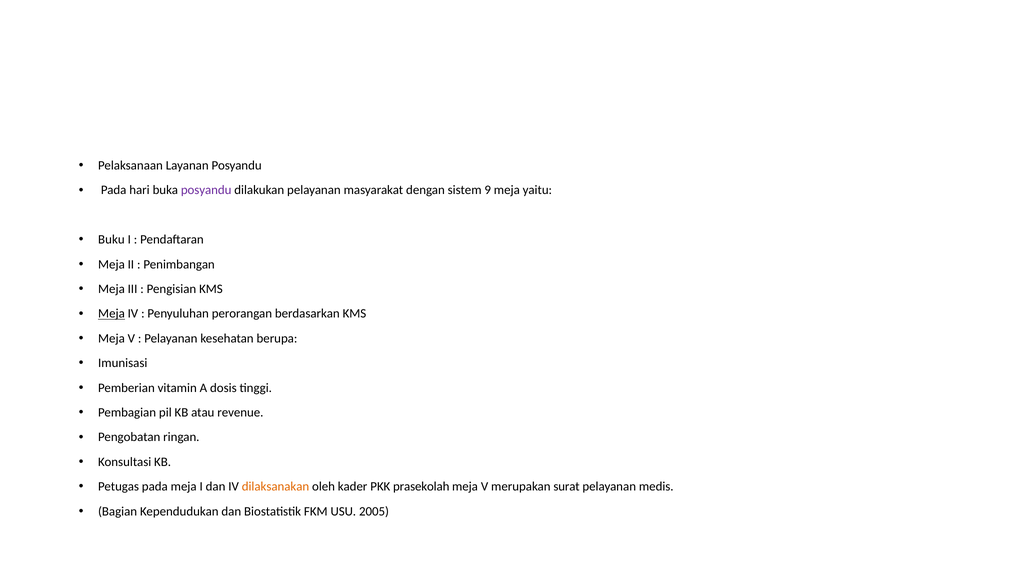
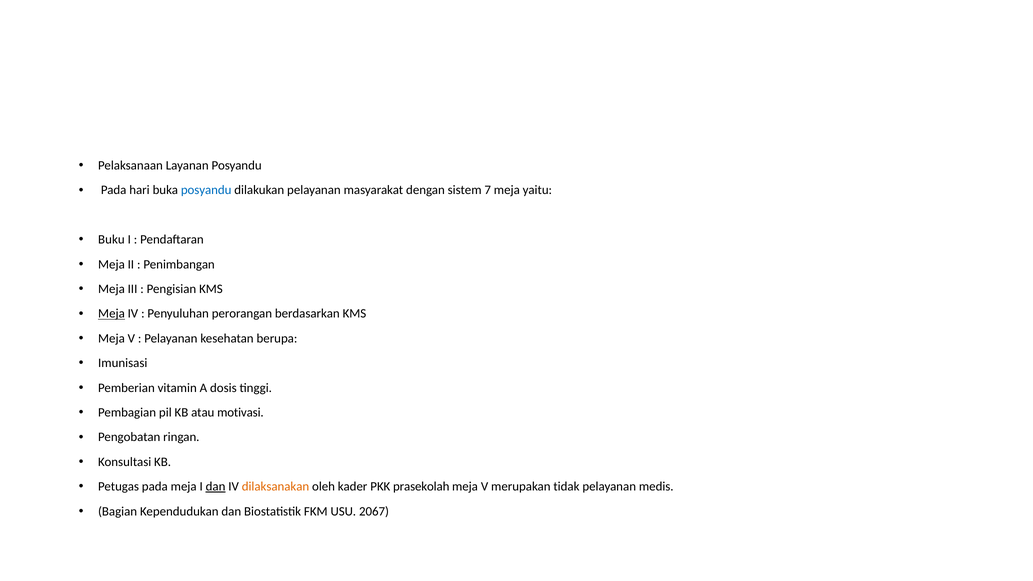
posyandu at (206, 190) colour: purple -> blue
9: 9 -> 7
revenue: revenue -> motivasi
dan at (216, 487) underline: none -> present
surat: surat -> tidak
2005: 2005 -> 2067
